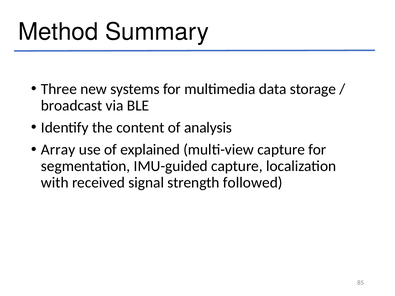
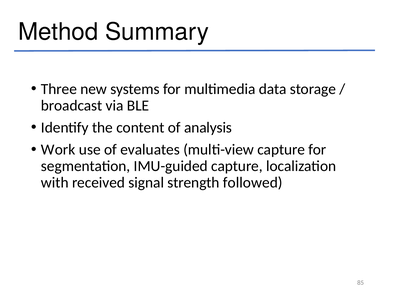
Array: Array -> Work
explained: explained -> evaluates
